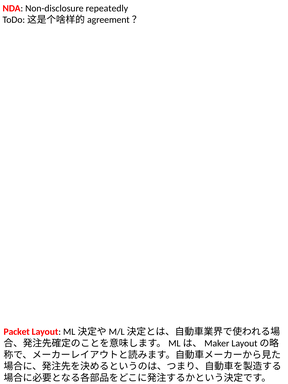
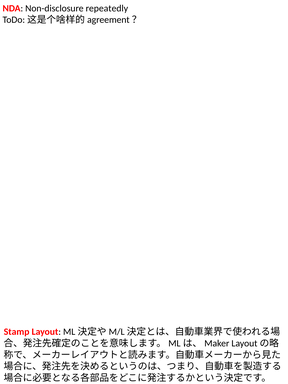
Packet: Packet -> Stamp
